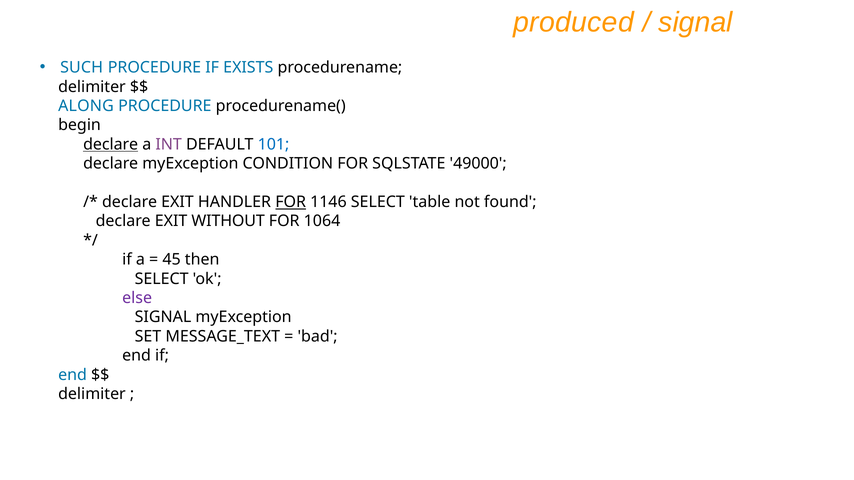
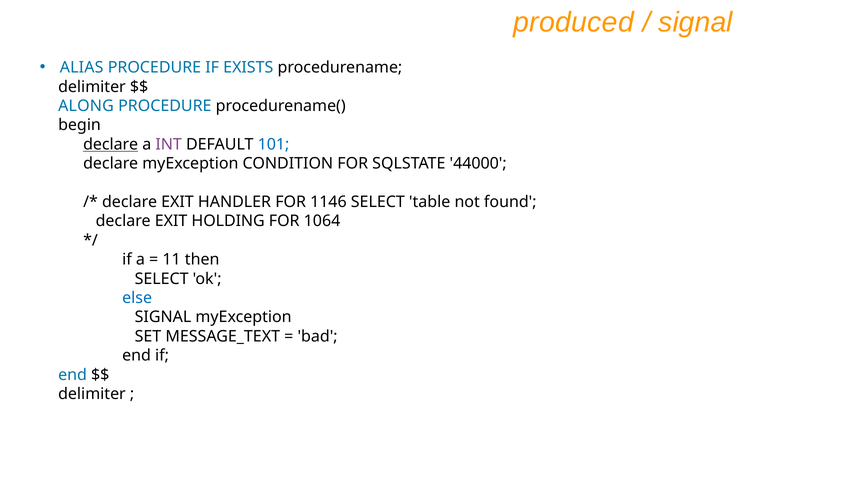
SUCH: SUCH -> ALIAS
49000: 49000 -> 44000
FOR at (291, 202) underline: present -> none
WITHOUT: WITHOUT -> HOLDING
45: 45 -> 11
else colour: purple -> blue
